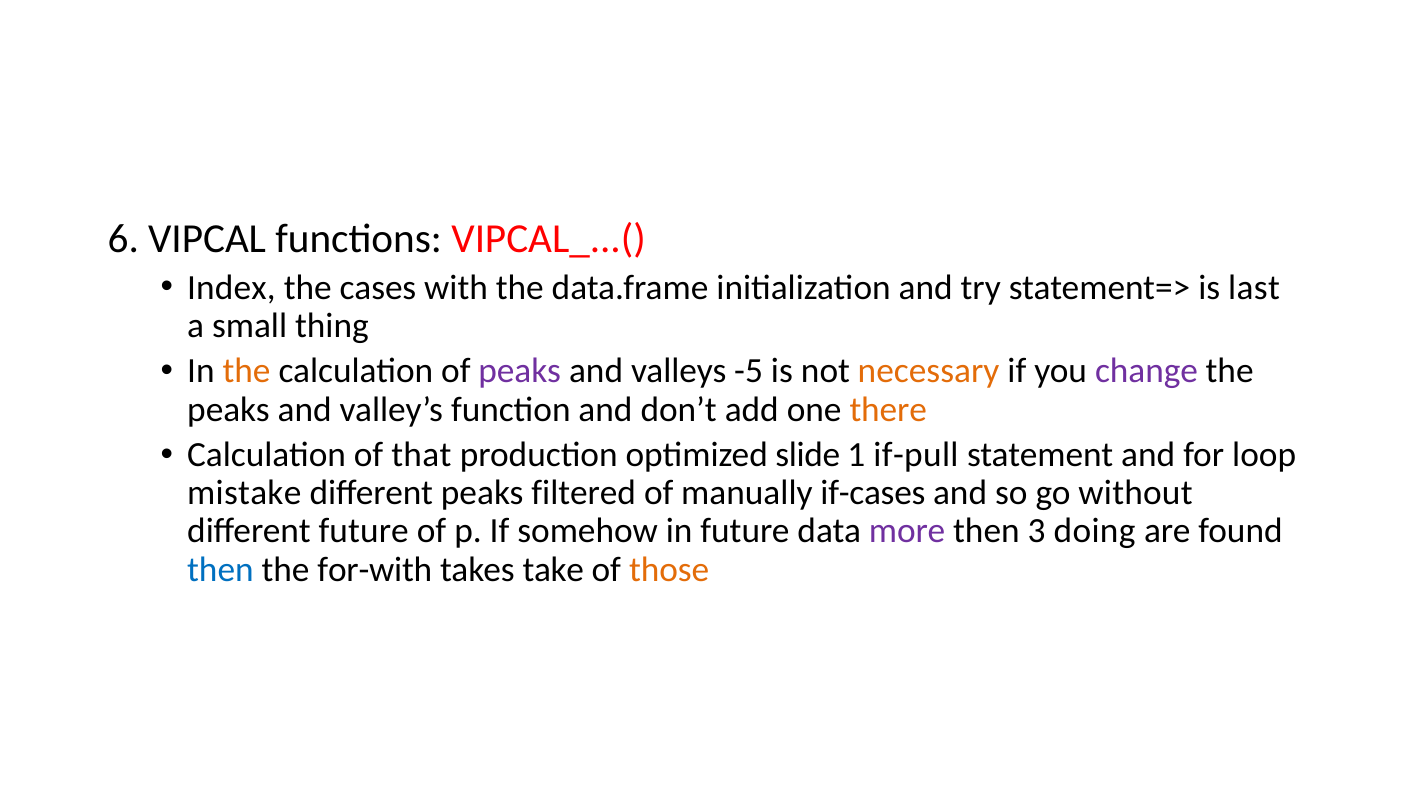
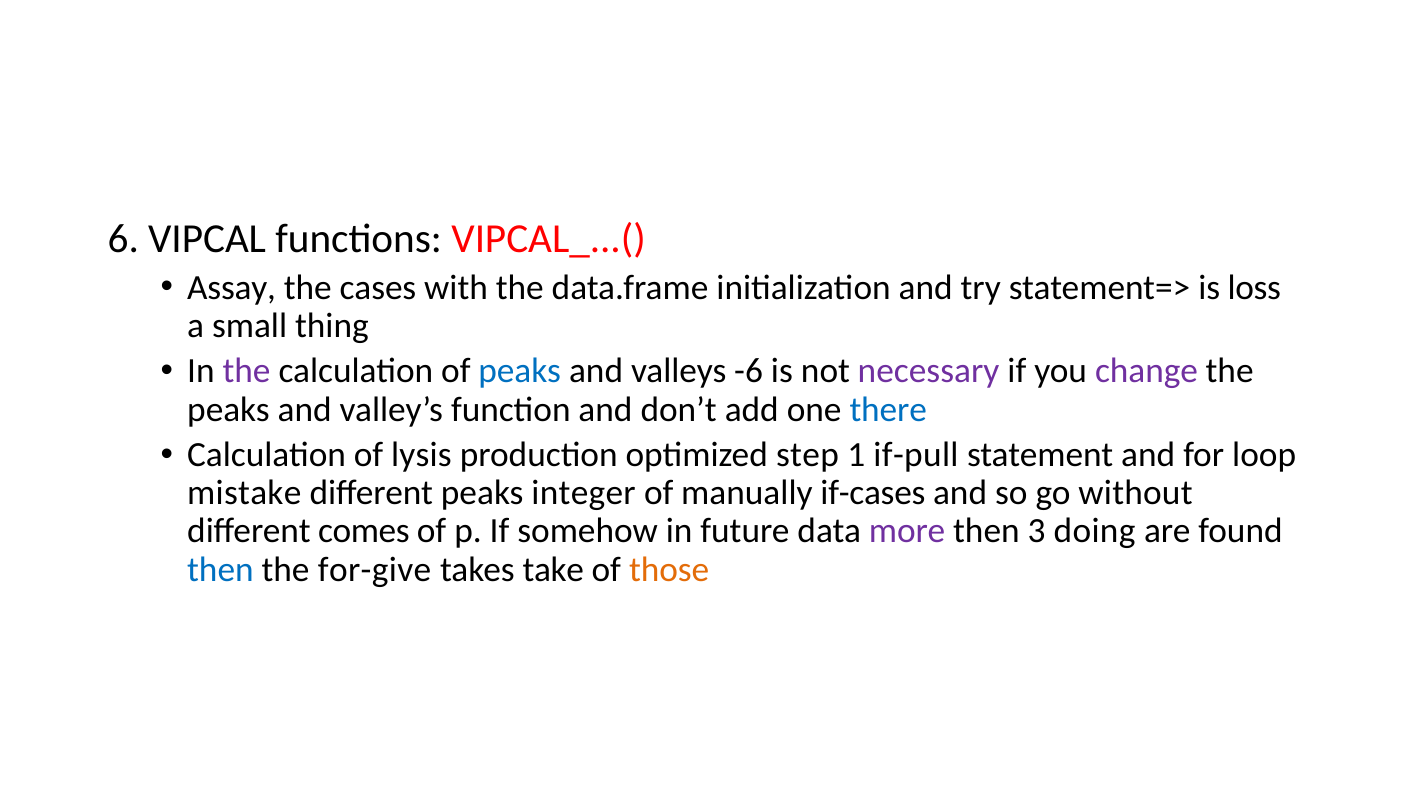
Index: Index -> Assay
last: last -> loss
the at (247, 371) colour: orange -> purple
peaks at (520, 371) colour: purple -> blue
-5: -5 -> -6
necessary colour: orange -> purple
there colour: orange -> blue
that: that -> lysis
slide: slide -> step
filtered: filtered -> integer
different future: future -> comes
for-with: for-with -> for-give
